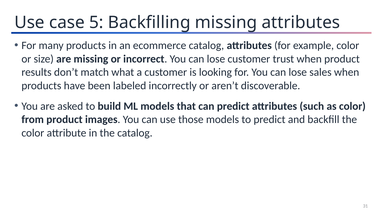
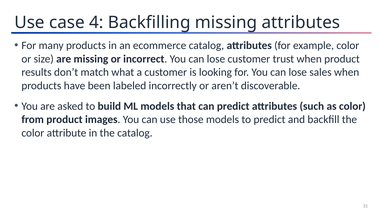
5: 5 -> 4
